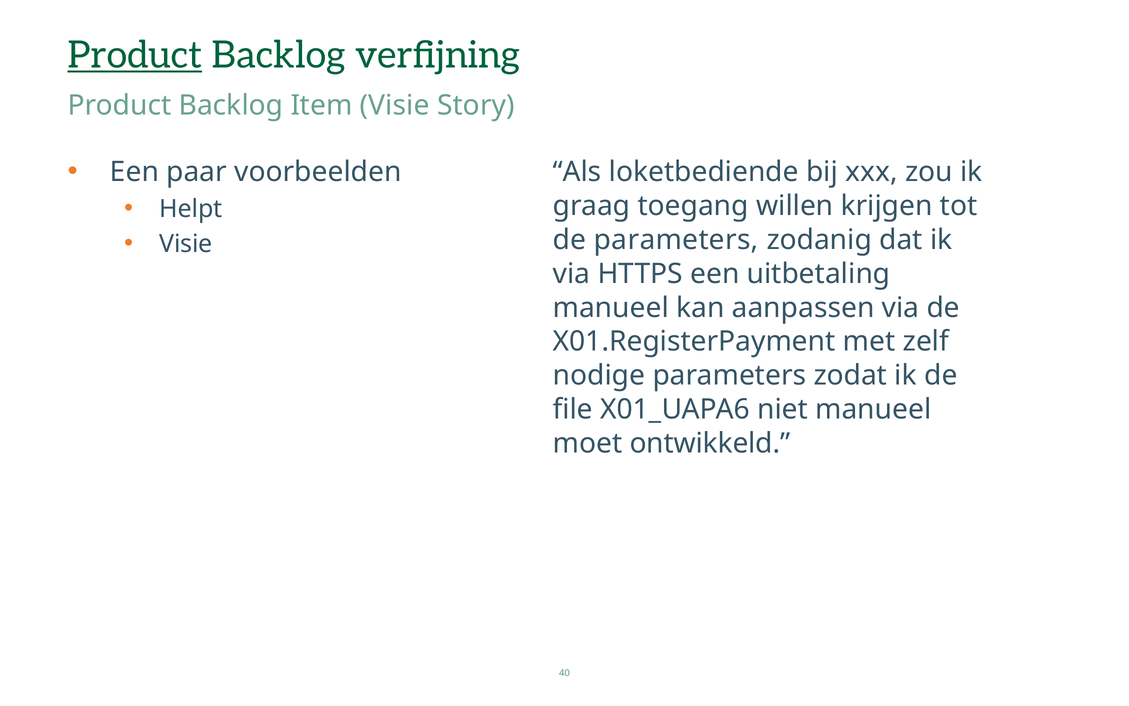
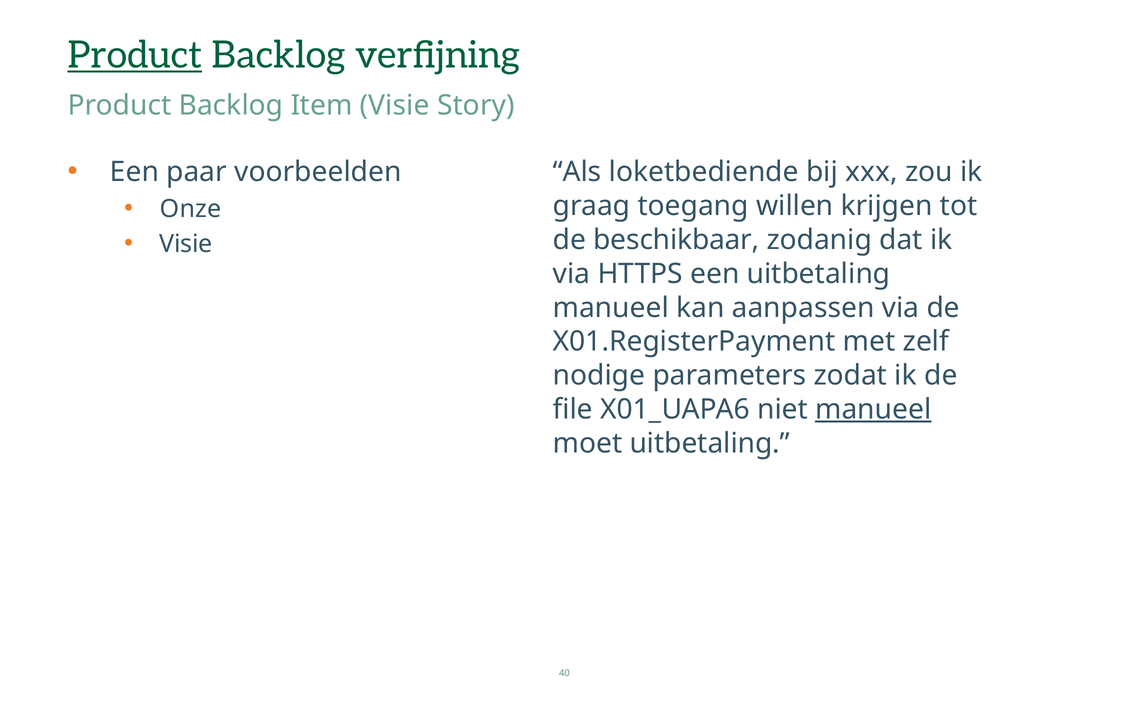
Helpt: Helpt -> Onze
de parameters: parameters -> beschikbaar
manueel at (873, 409) underline: none -> present
moet ontwikkeld: ontwikkeld -> uitbetaling
